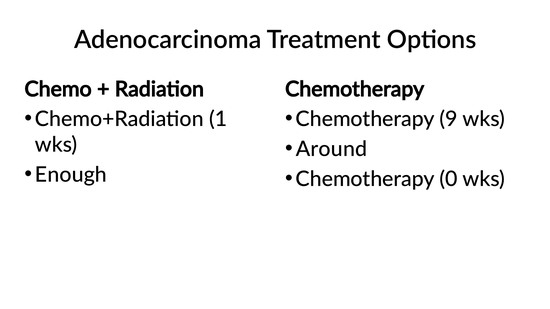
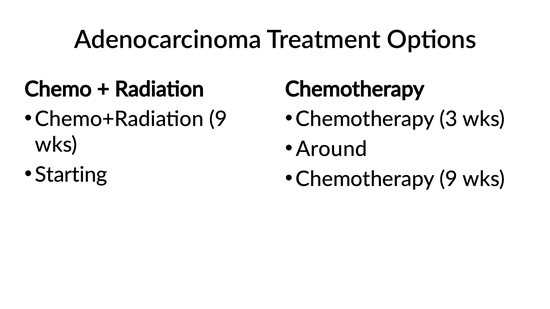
Chemo+Radiation 1: 1 -> 9
9: 9 -> 3
Enough: Enough -> Starting
Chemotherapy 0: 0 -> 9
